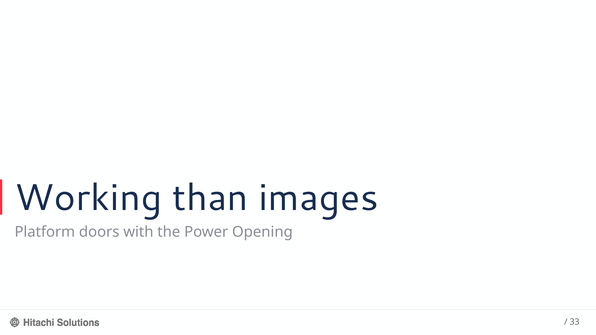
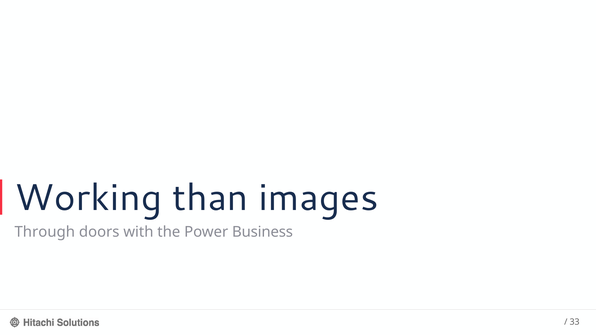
Platform: Platform -> Through
Opening: Opening -> Business
